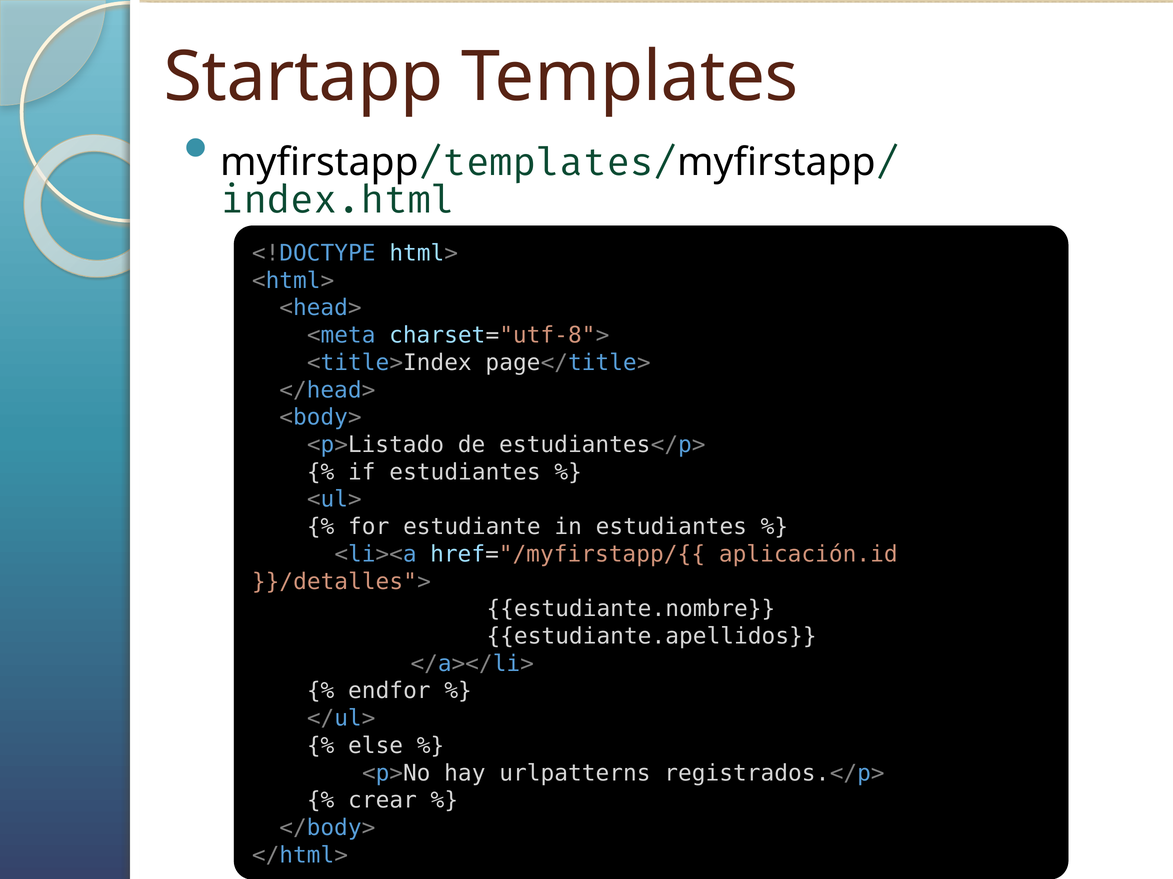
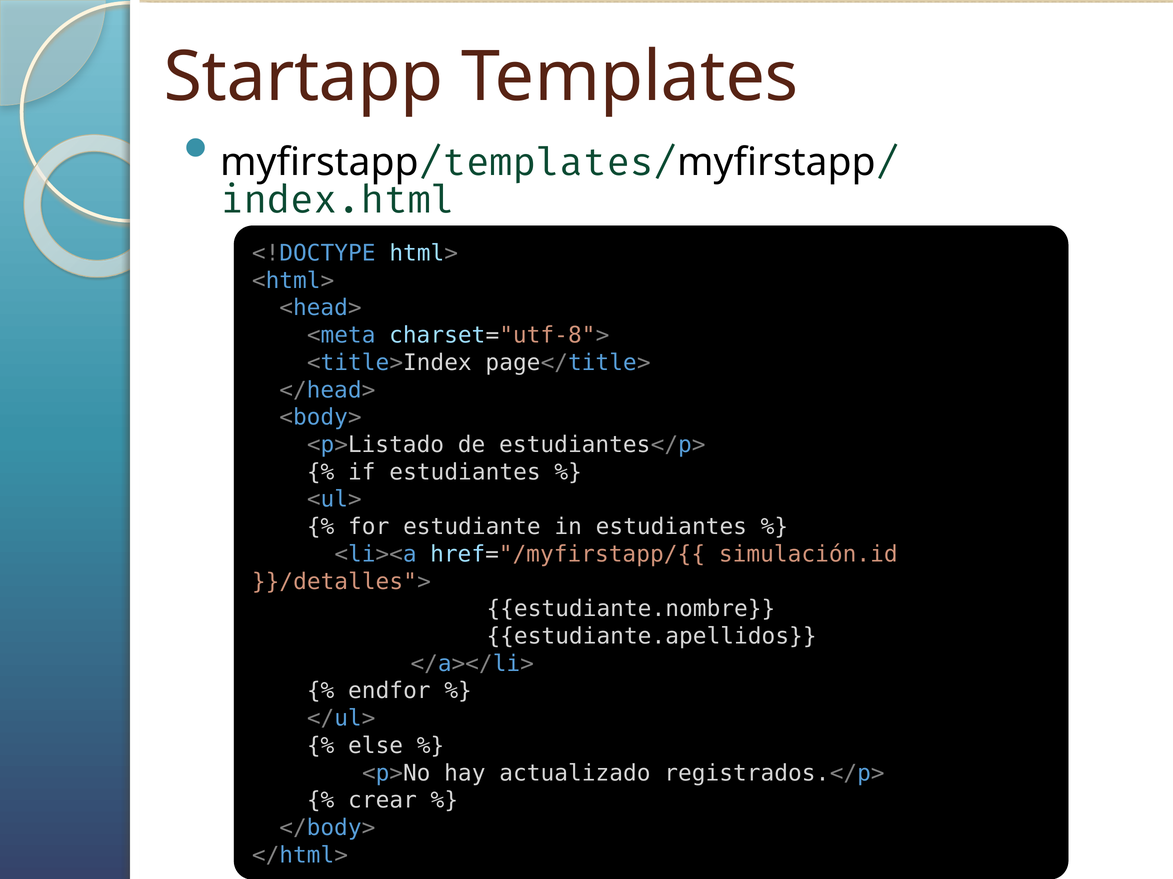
aplicación.id: aplicación.id -> simulación.id
urlpatterns: urlpatterns -> actualizado
